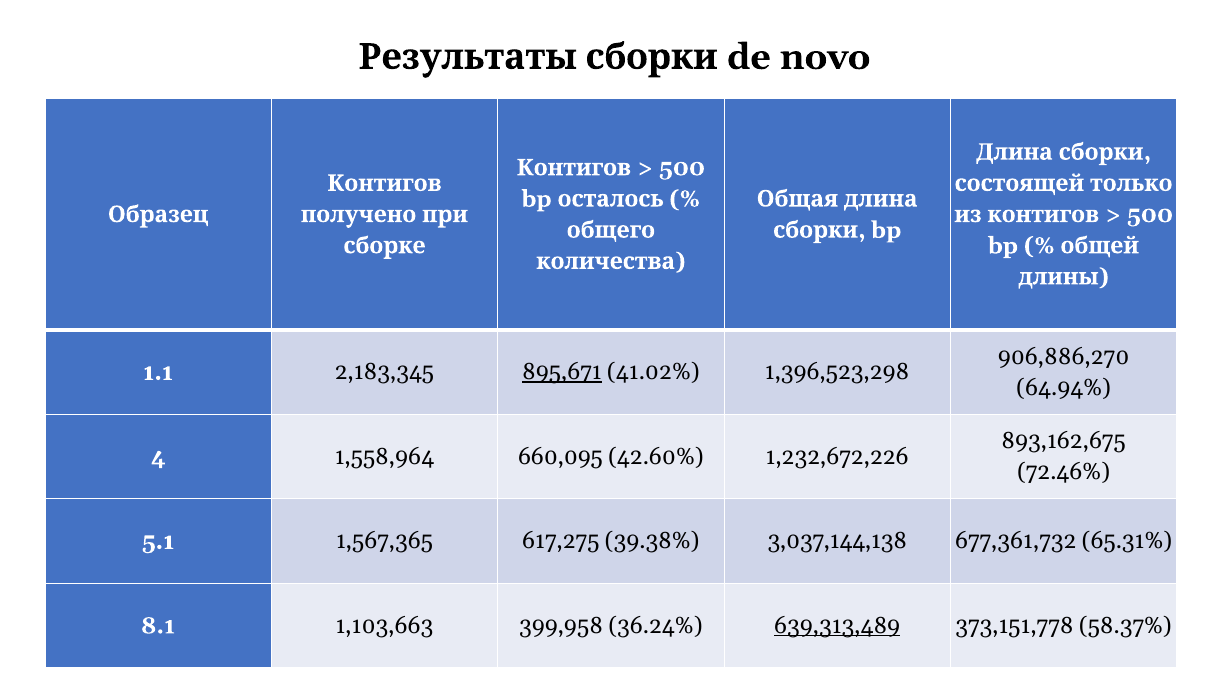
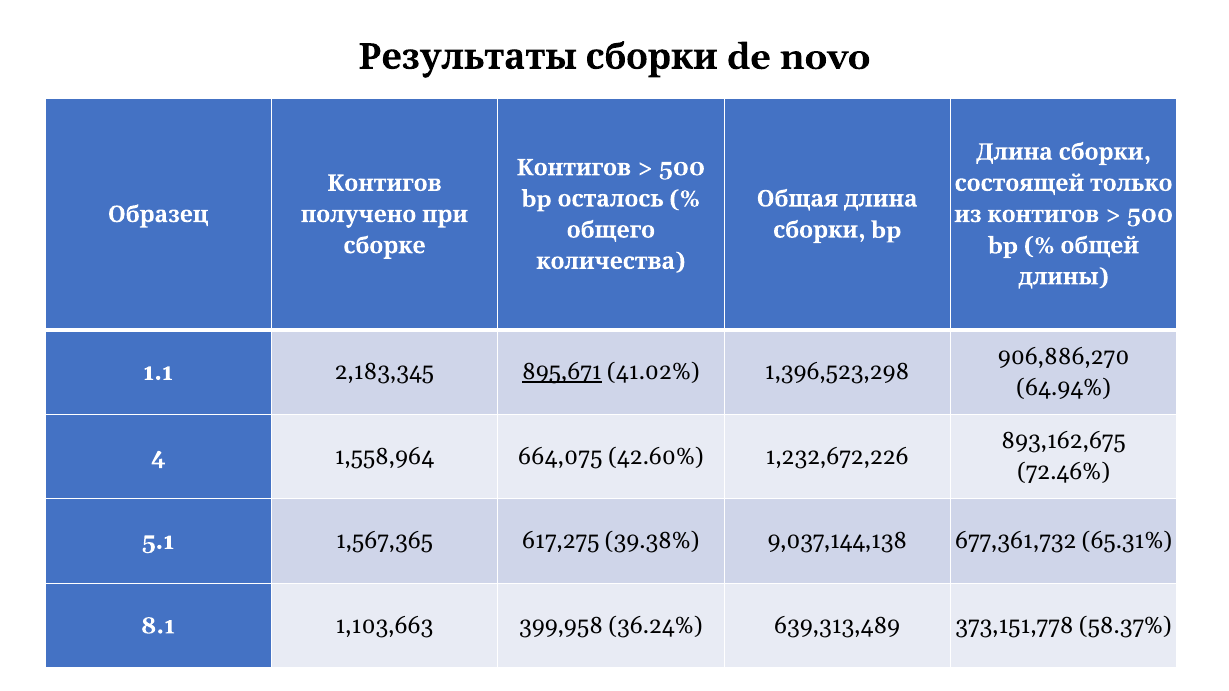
660,095: 660,095 -> 664,075
3,037,144,138: 3,037,144,138 -> 9,037,144,138
639,313,489 underline: present -> none
